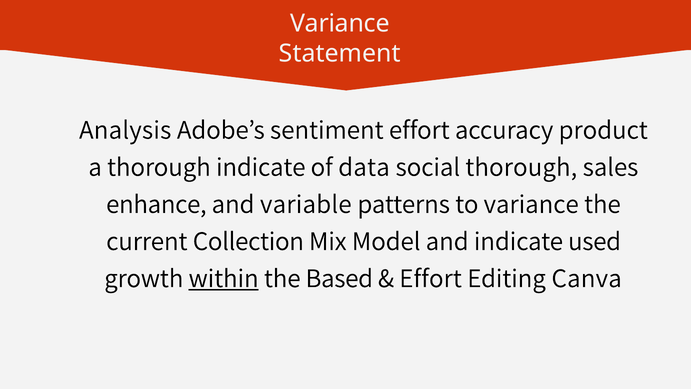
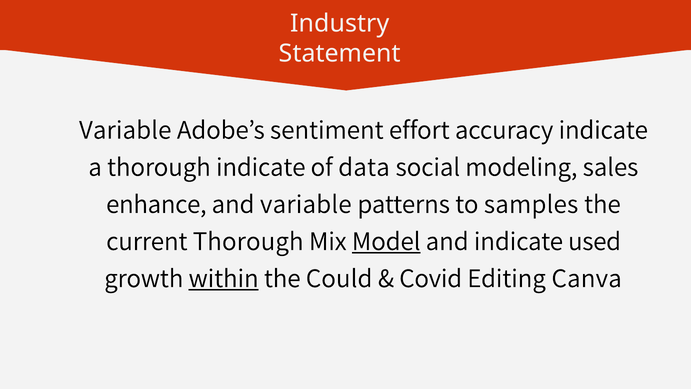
Variance at (340, 24): Variance -> Industry
Analysis at (125, 130): Analysis -> Variable
accuracy product: product -> indicate
social thorough: thorough -> modeling
to variance: variance -> samples
current Collection: Collection -> Thorough
Model underline: none -> present
Based: Based -> Could
Effort at (431, 278): Effort -> Covid
